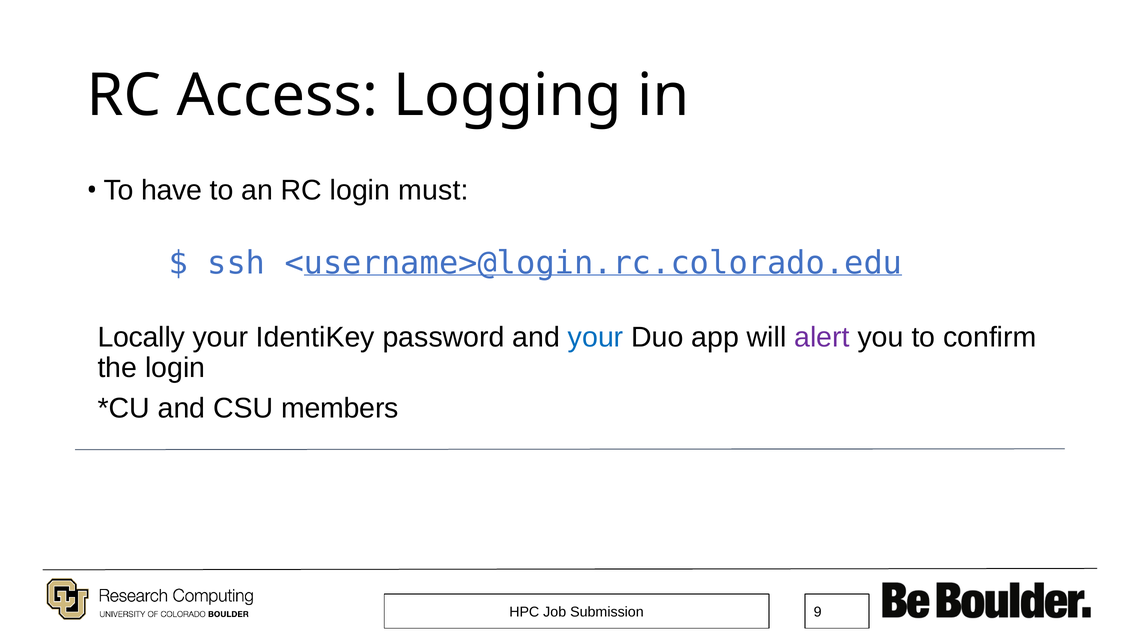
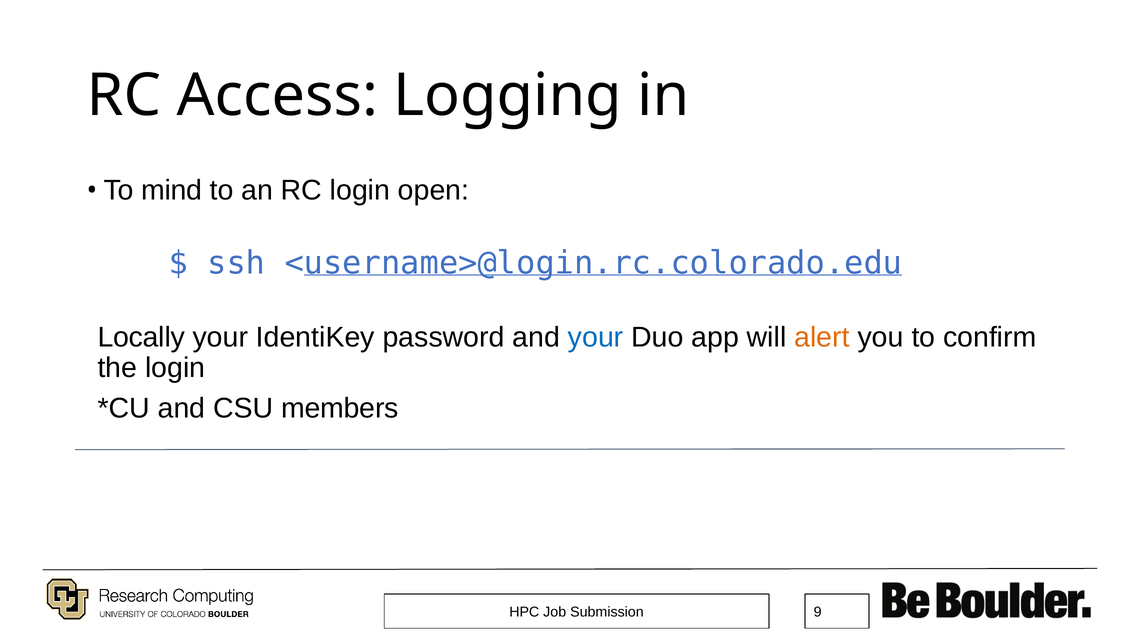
have: have -> mind
must: must -> open
alert colour: purple -> orange
